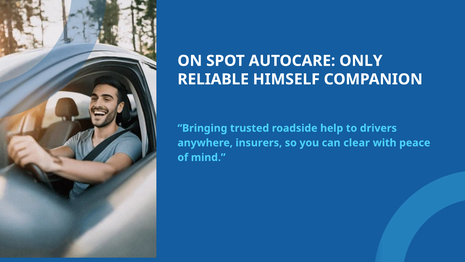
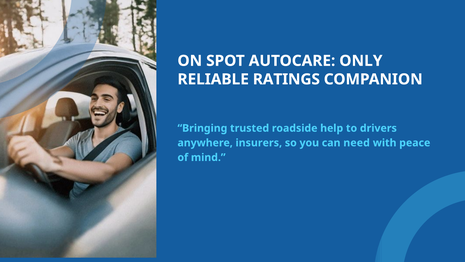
HIMSELF: HIMSELF -> RATINGS
clear: clear -> need
